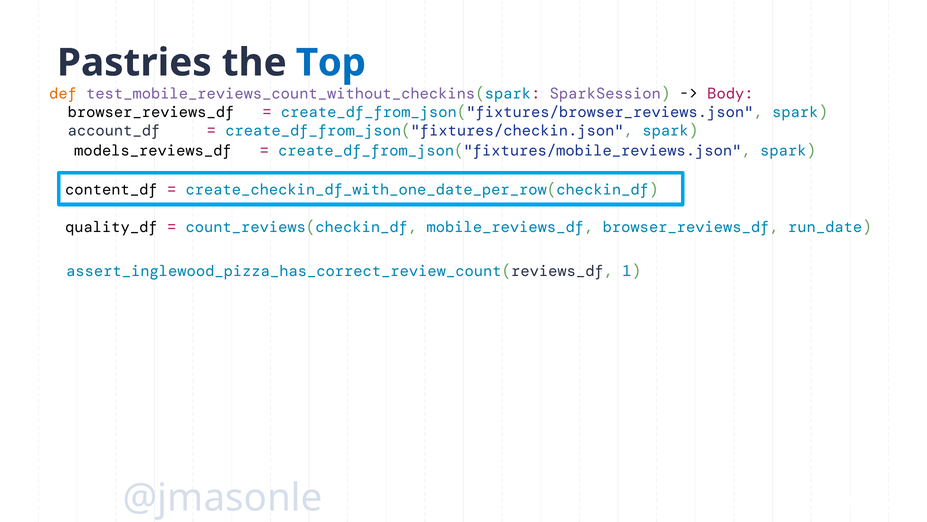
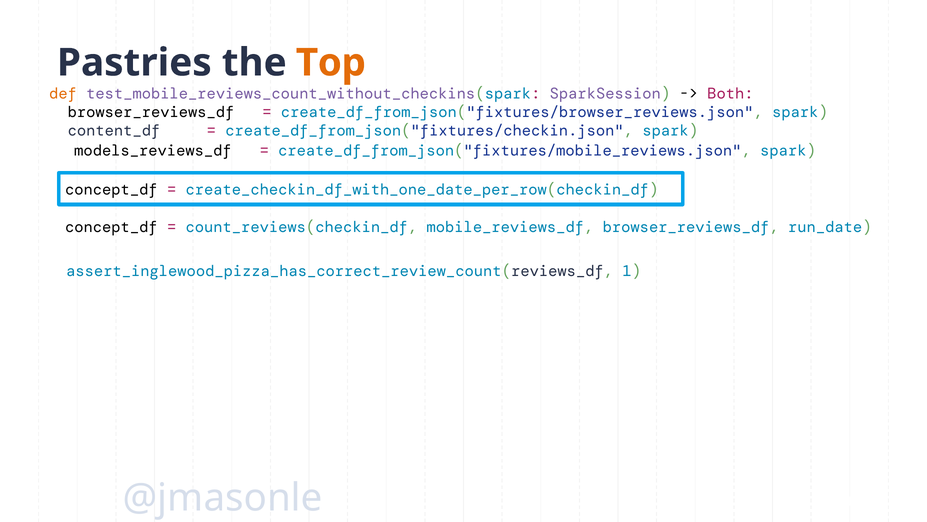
Top colour: blue -> orange
Body: Body -> Both
account_df: account_df -> content_df
content_df at (111, 190): content_df -> concept_df
quality_df at (111, 227): quality_df -> concept_df
